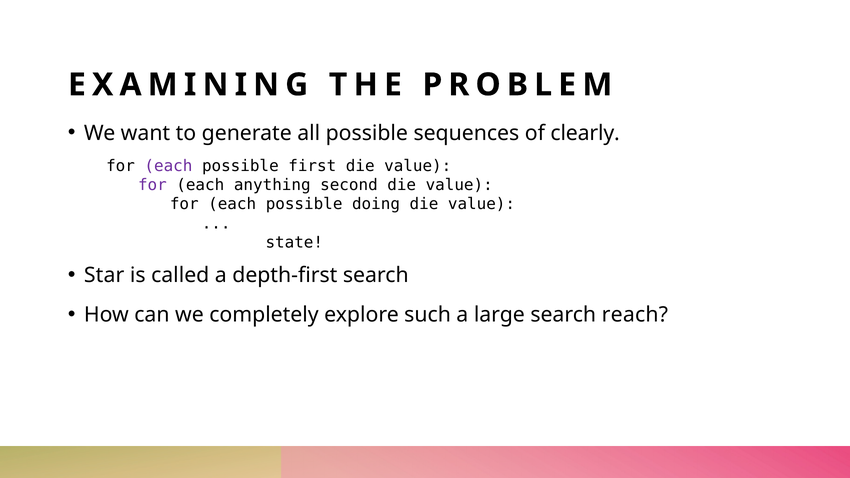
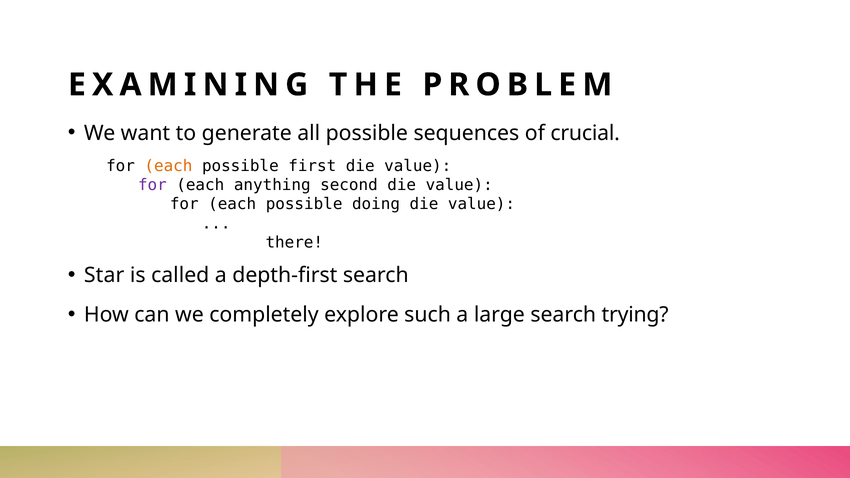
clearly: clearly -> crucial
each at (168, 166) colour: purple -> orange
state: state -> there
reach: reach -> trying
